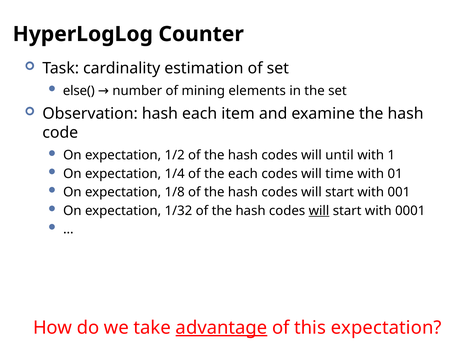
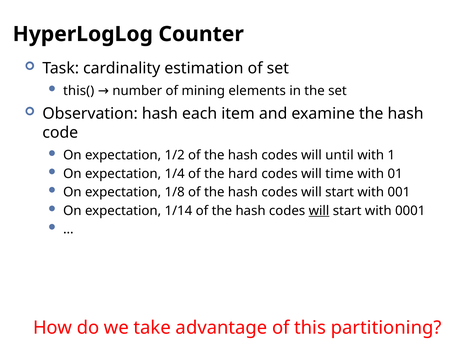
else(: else( -> this(
the each: each -> hard
1/32: 1/32 -> 1/14
advantage underline: present -> none
this expectation: expectation -> partitioning
